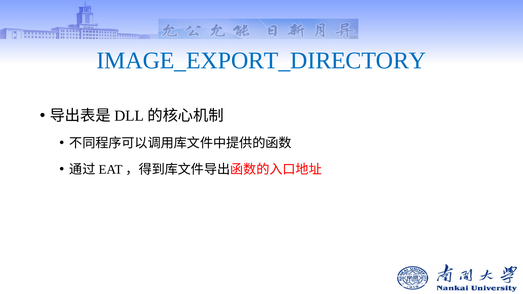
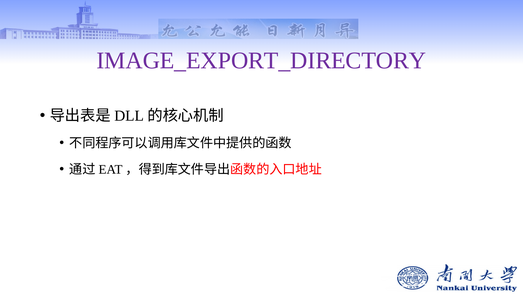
IMAGE_EXPORT_DIRECTORY colour: blue -> purple
